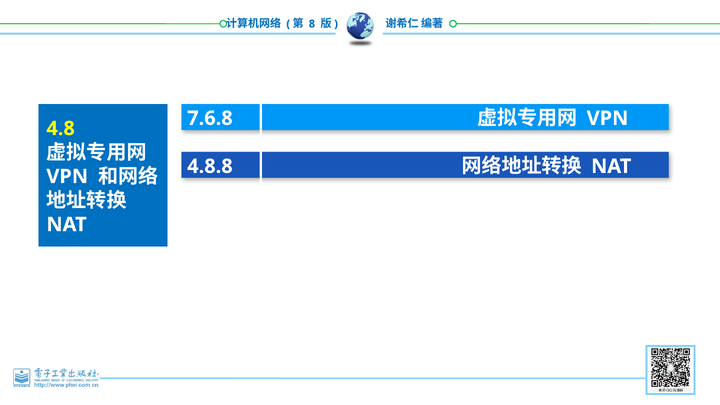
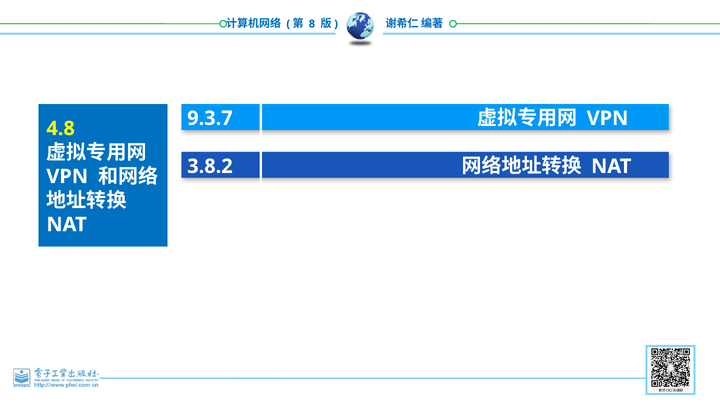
7.6.8: 7.6.8 -> 9.3.7
4.8.8: 4.8.8 -> 3.8.2
